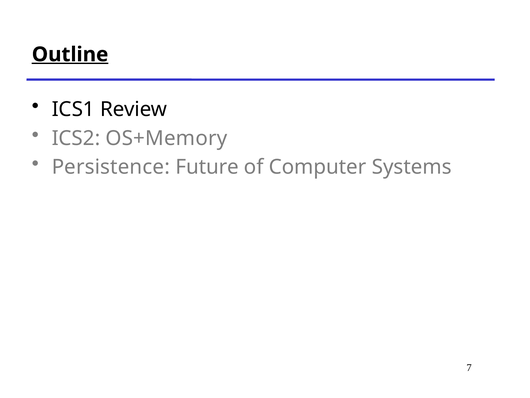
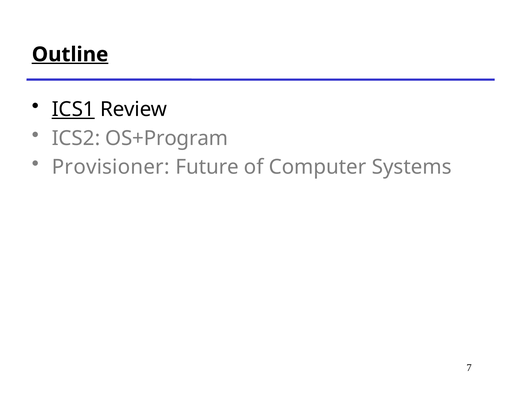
ICS1 underline: none -> present
OS+Memory: OS+Memory -> OS+Program
Persistence: Persistence -> Provisioner
